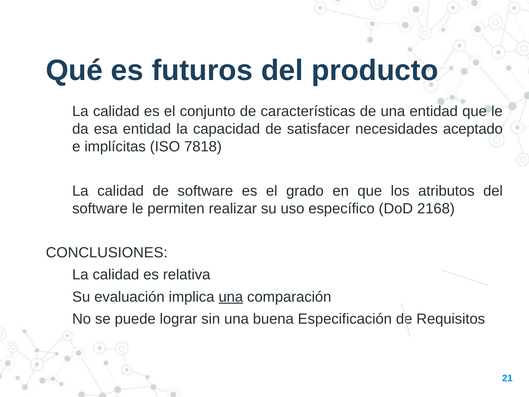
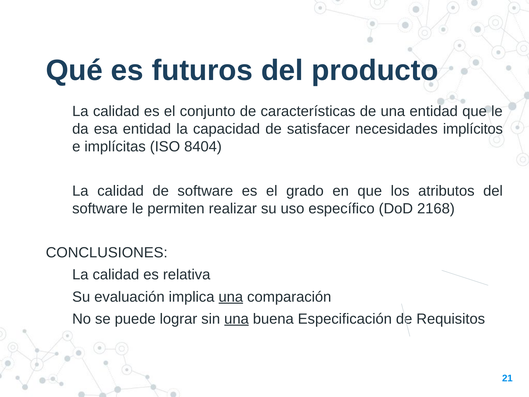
aceptado: aceptado -> implícitos
7818: 7818 -> 8404
una at (237, 319) underline: none -> present
